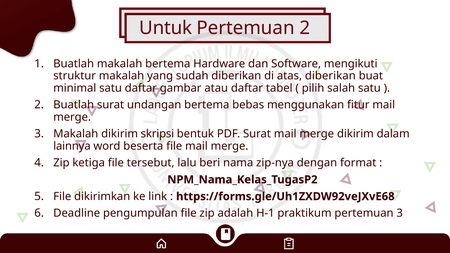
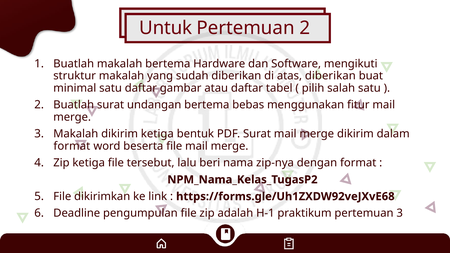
dikirim skripsi: skripsi -> ketiga
lainnya at (72, 146): lainnya -> format
